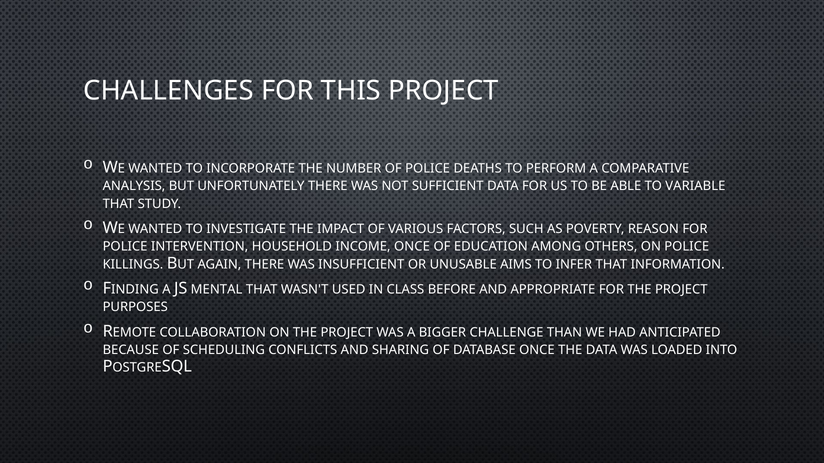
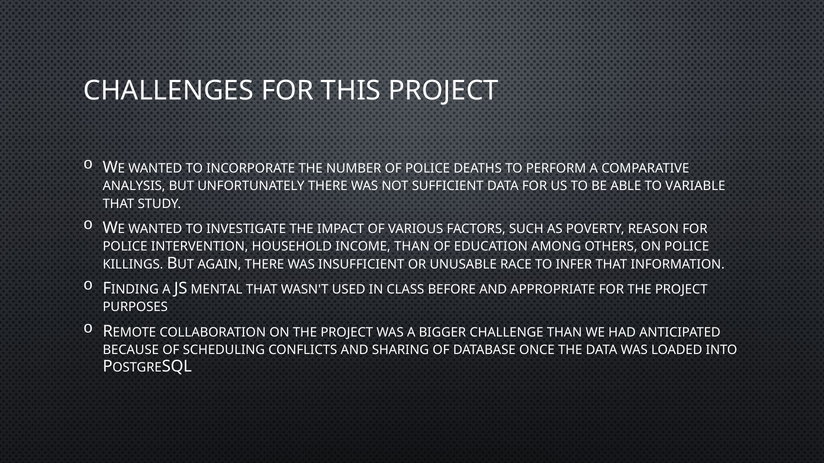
INCOME ONCE: ONCE -> THAN
AIMS: AIMS -> RACE
